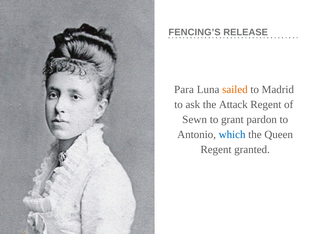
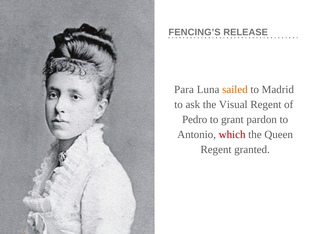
Attack: Attack -> Visual
Sewn: Sewn -> Pedro
which colour: blue -> red
